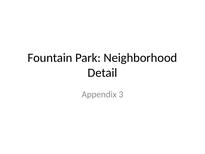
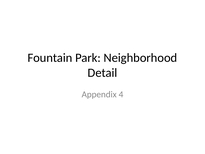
3: 3 -> 4
